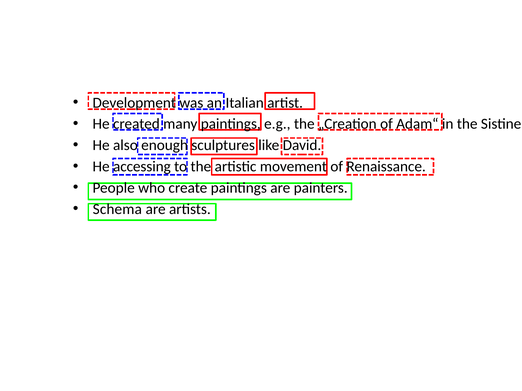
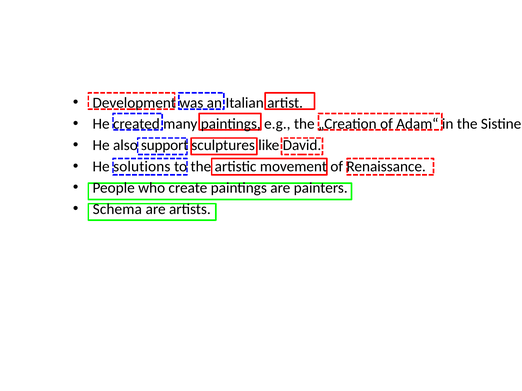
enough: enough -> support
accessing: accessing -> solutions
